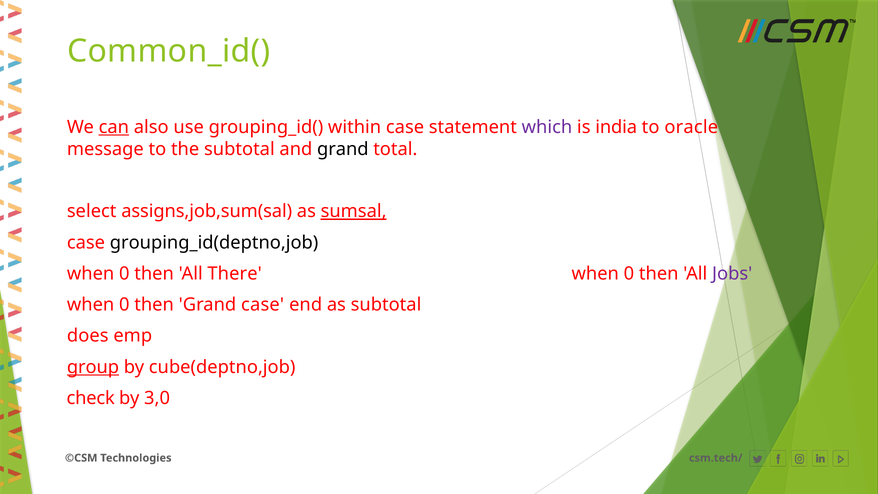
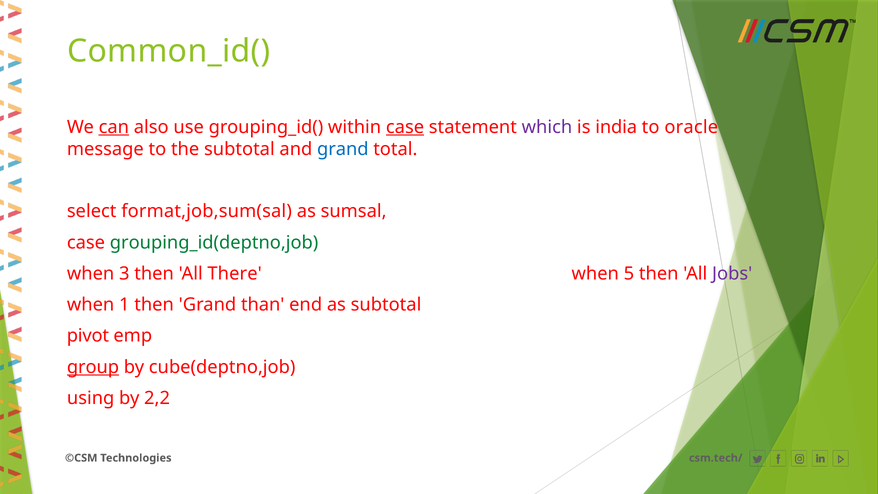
case at (405, 127) underline: none -> present
grand at (343, 149) colour: black -> blue
assigns,job,sum(sal: assigns,job,sum(sal -> format,job,sum(sal
sumsal underline: present -> none
grouping_id(deptno,job colour: black -> green
0 at (124, 274): 0 -> 3
0 at (629, 274): 0 -> 5
0 at (124, 305): 0 -> 1
Grand case: case -> than
does: does -> pivot
check: check -> using
3,0: 3,0 -> 2,2
